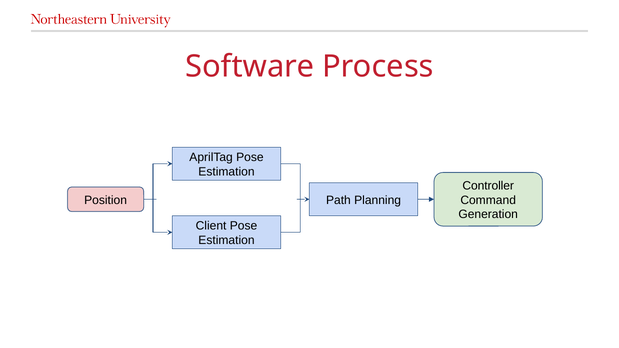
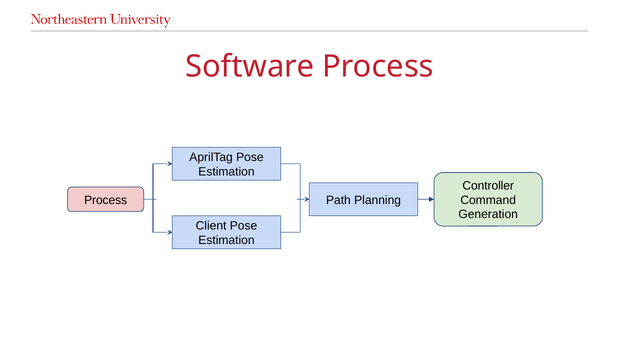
Position at (106, 200): Position -> Process
